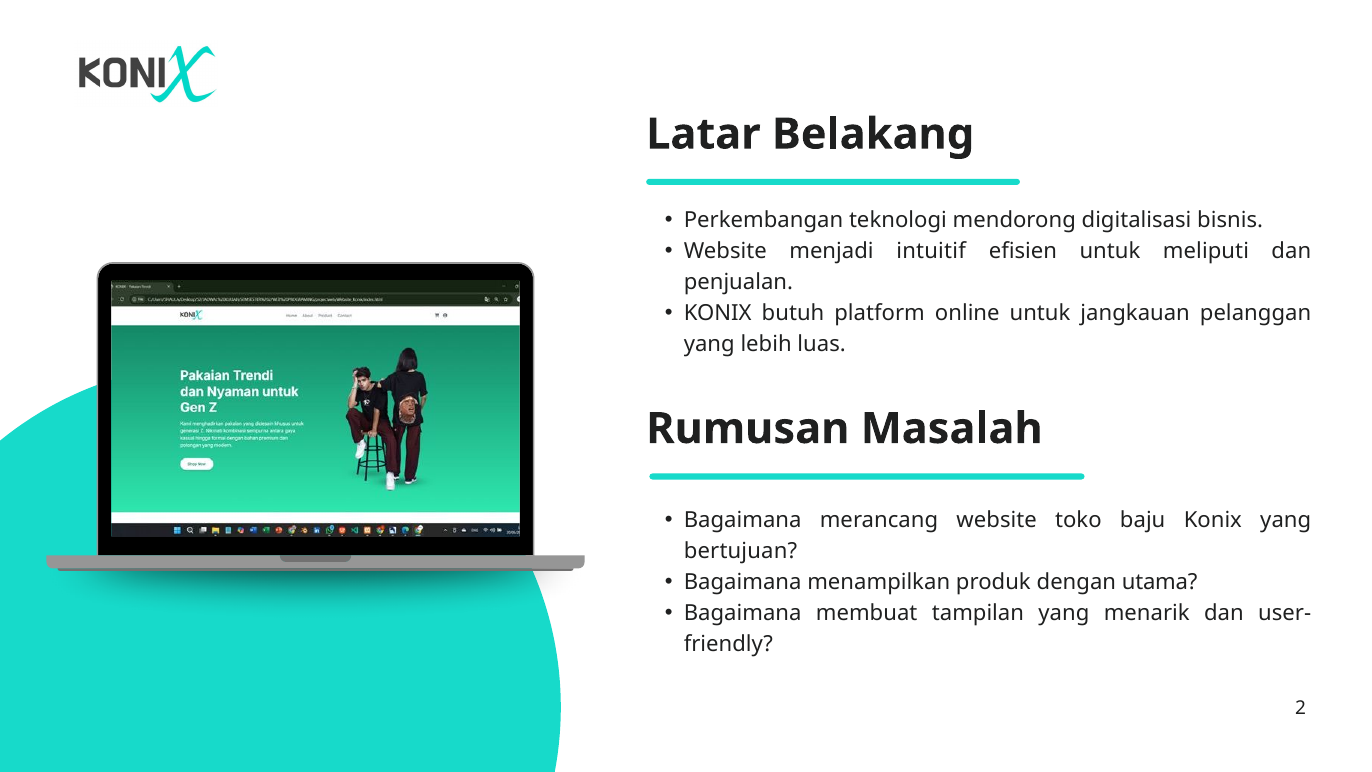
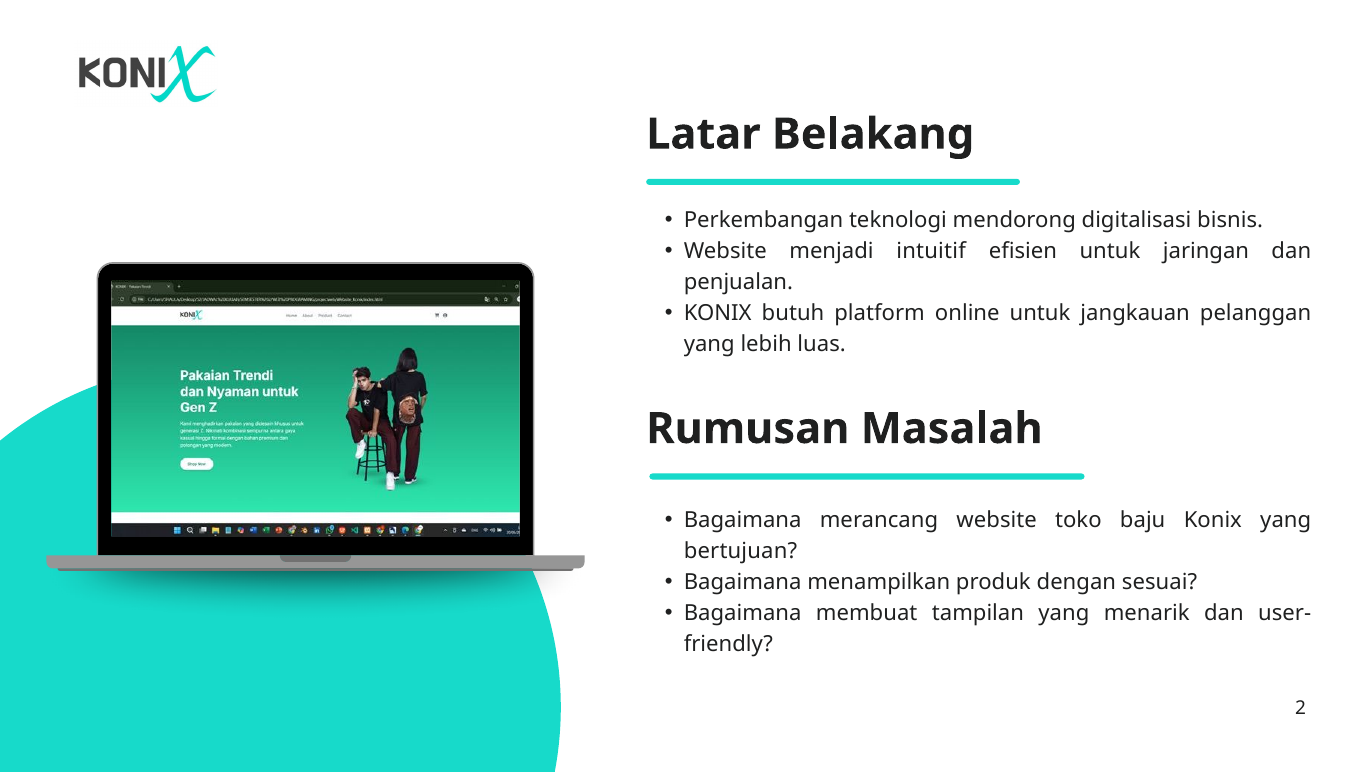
meliputi: meliputi -> jaringan
utama: utama -> sesuai
